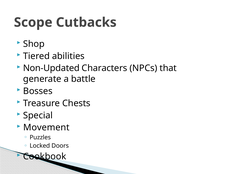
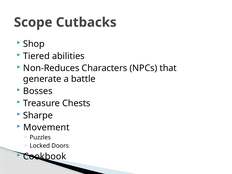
Non-Updated: Non-Updated -> Non-Reduces
Special: Special -> Sharpe
